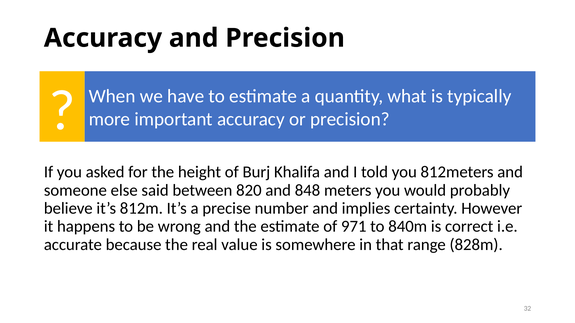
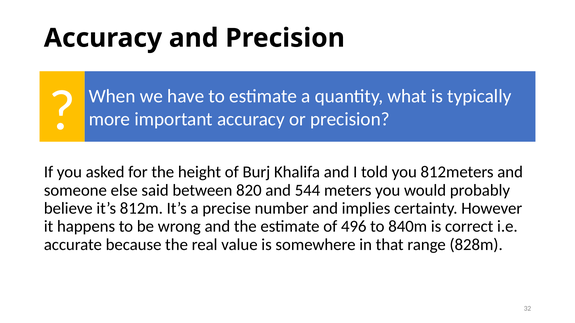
848: 848 -> 544
971: 971 -> 496
